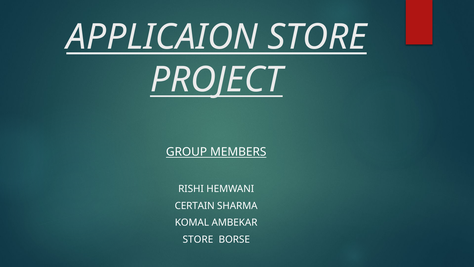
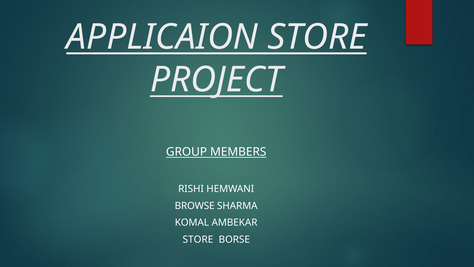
CERTAIN: CERTAIN -> BROWSE
